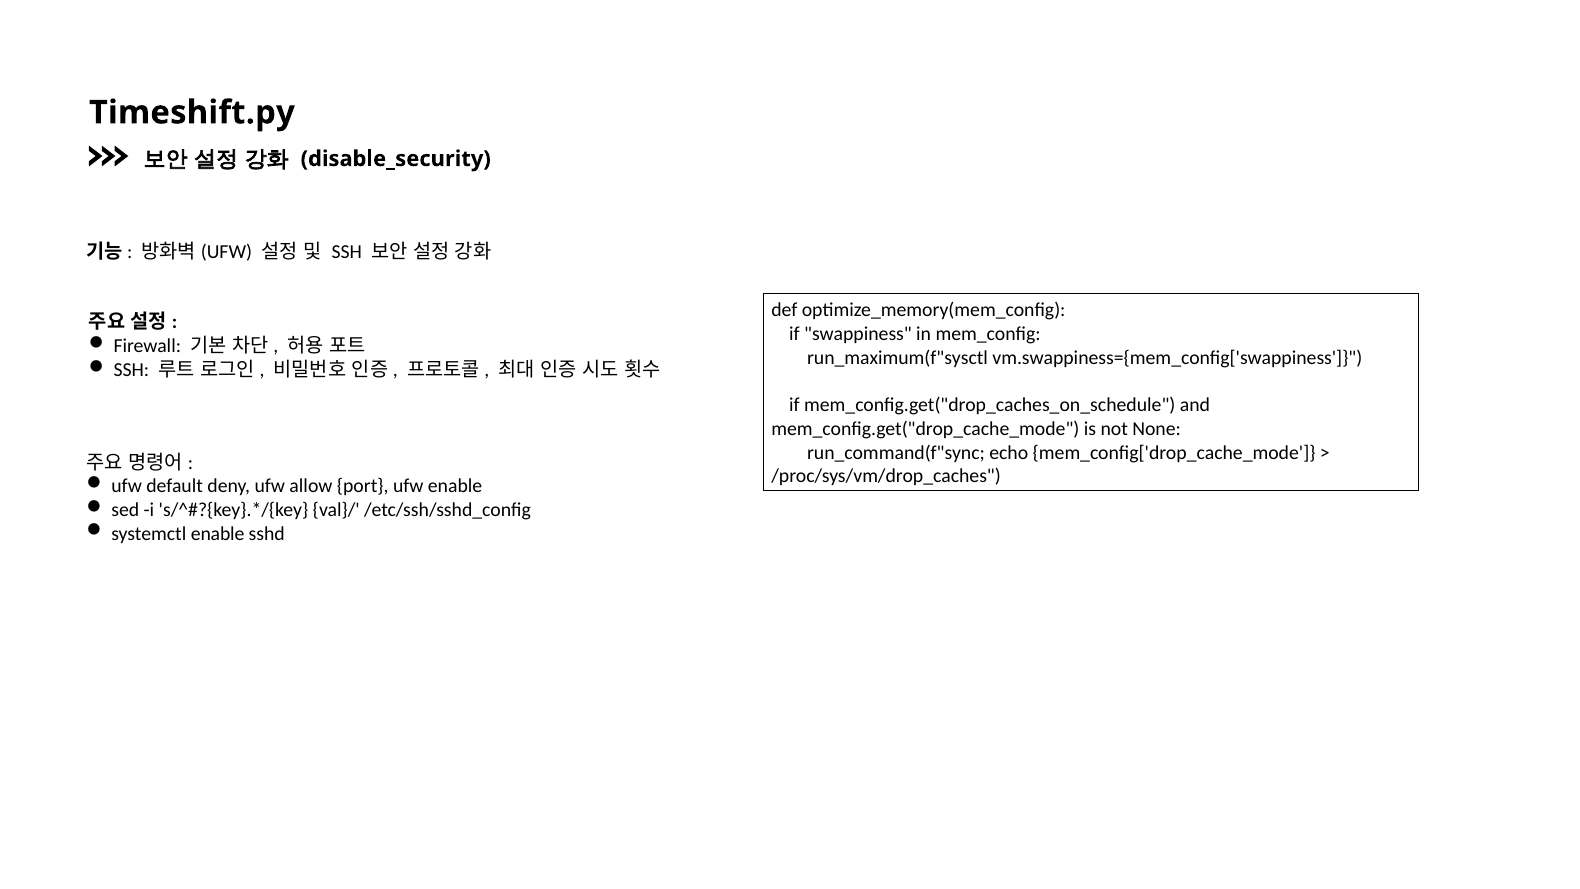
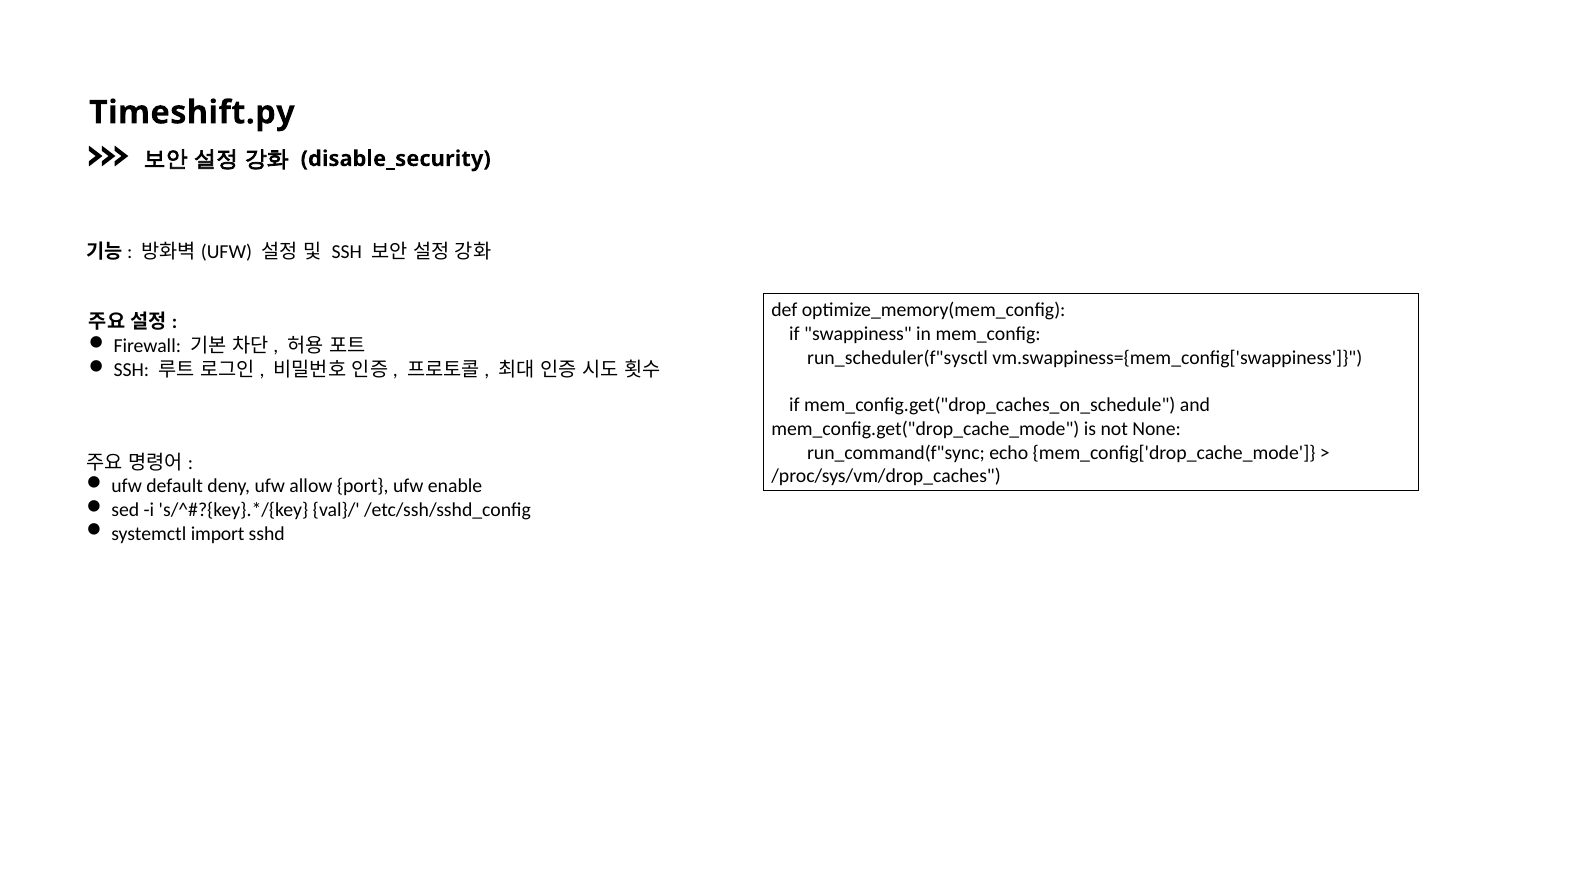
run_maximum(f"sysctl: run_maximum(f"sysctl -> run_scheduler(f"sysctl
systemctl enable: enable -> import
